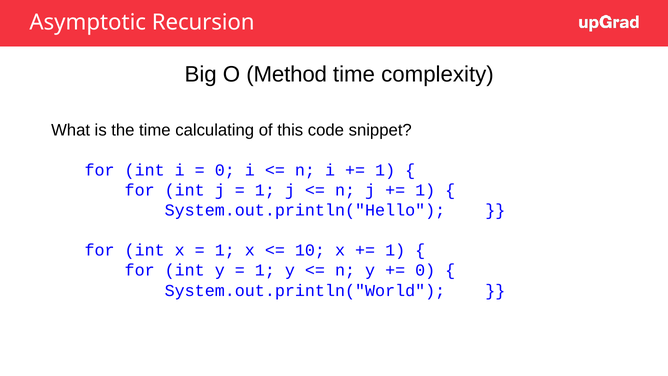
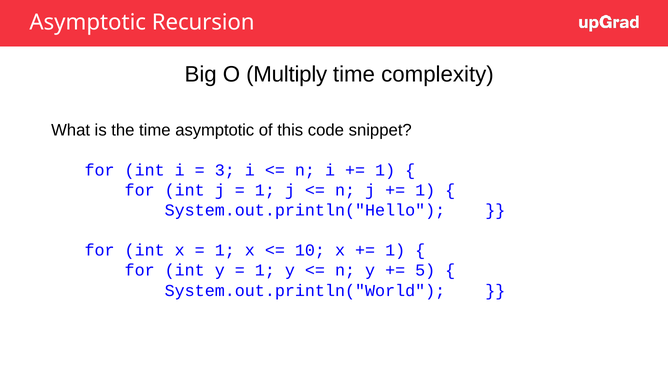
Method: Method -> Multiply
time calculating: calculating -> asymptotic
0 at (225, 170): 0 -> 3
0 at (425, 270): 0 -> 5
